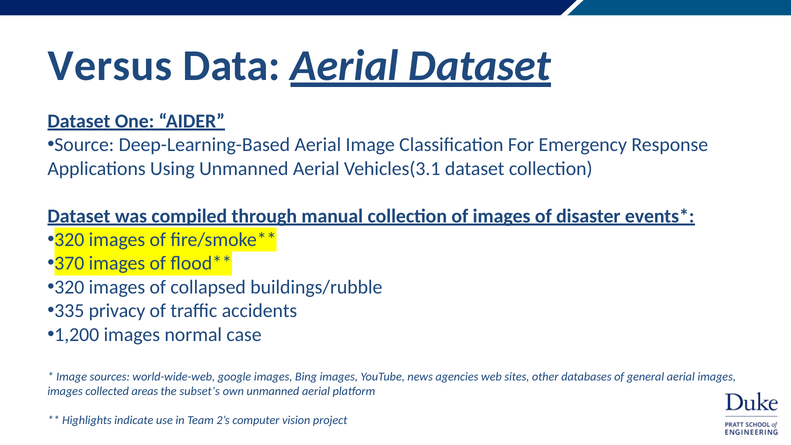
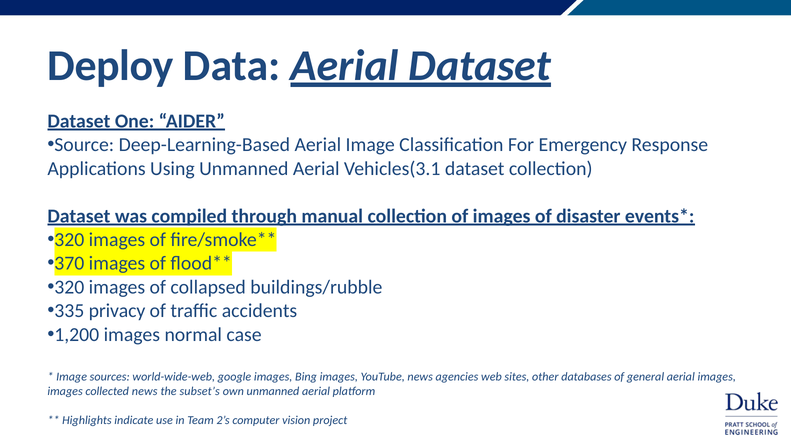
Versus: Versus -> Deploy
collected areas: areas -> news
